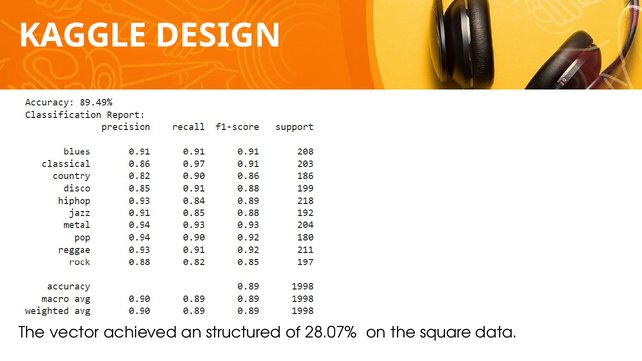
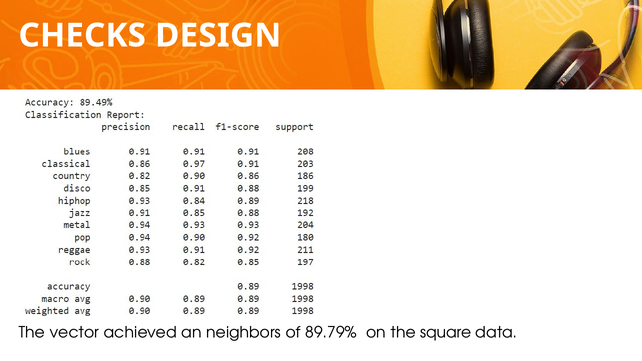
KAGGLE: KAGGLE -> CHECKS
structured: structured -> neighbors
28.07%: 28.07% -> 89.79%
